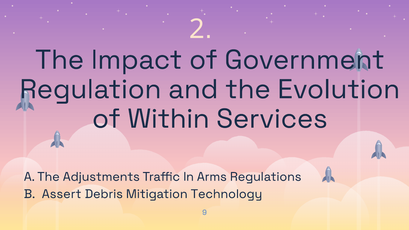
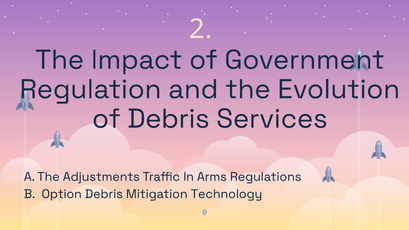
of Within: Within -> Debris
Assert: Assert -> Option
